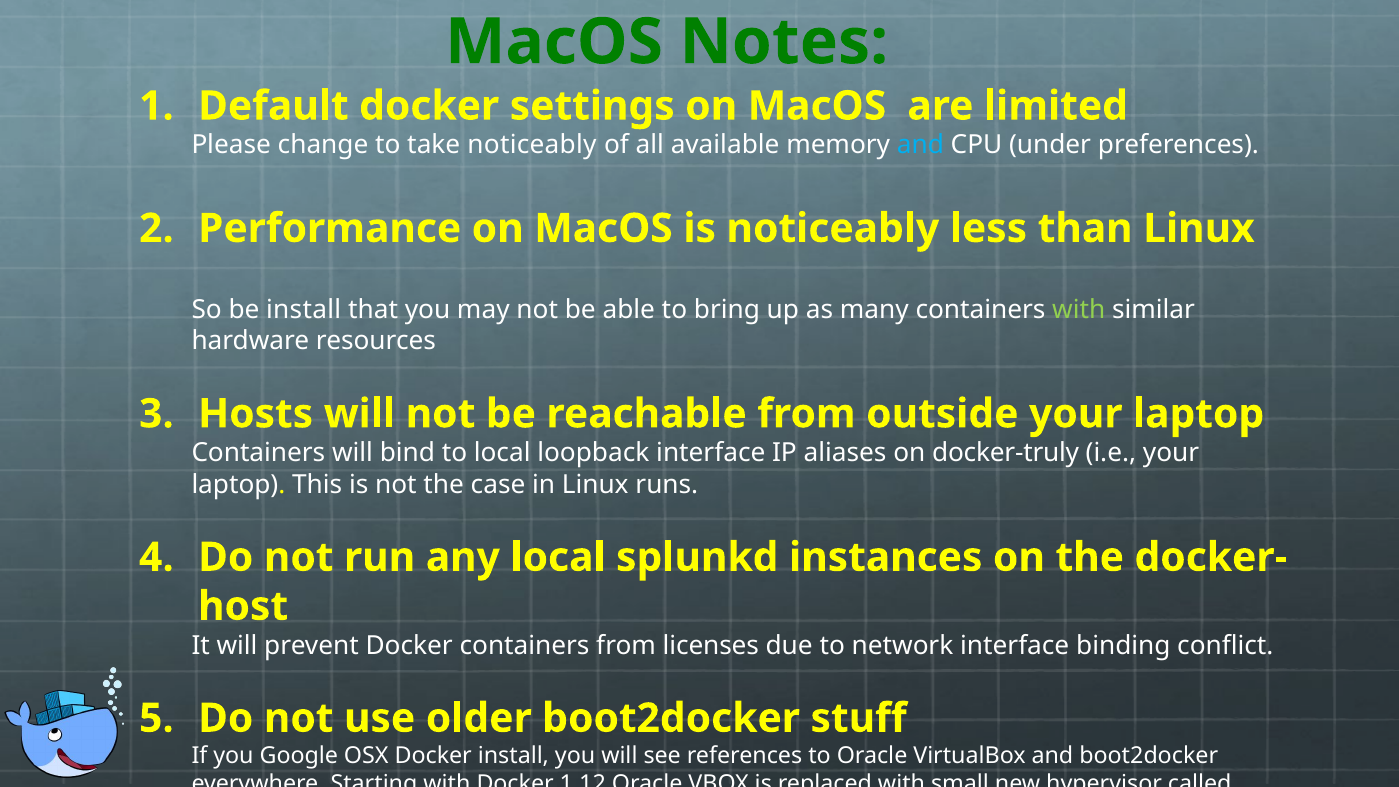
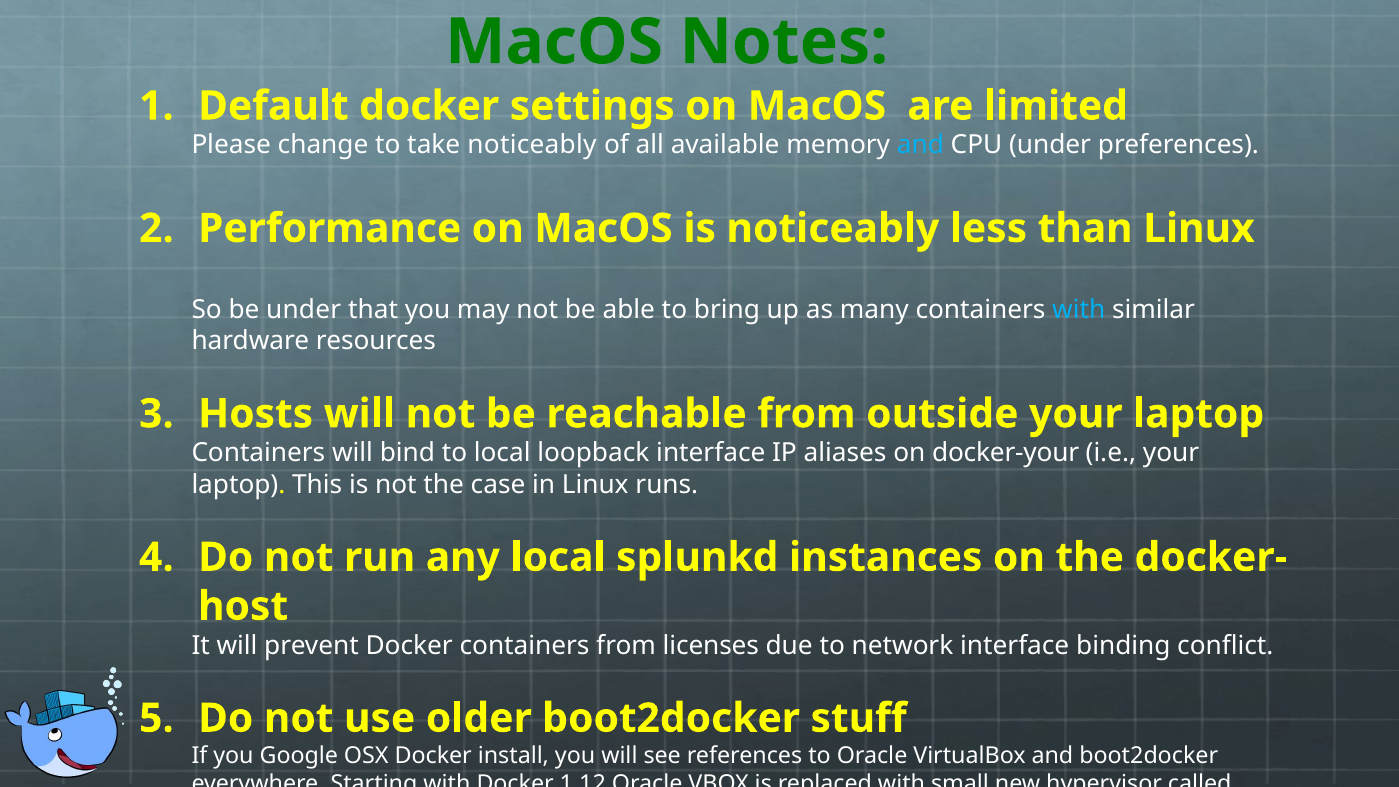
be install: install -> under
with at (1079, 310) colour: light green -> light blue
docker-truly: docker-truly -> docker-your
